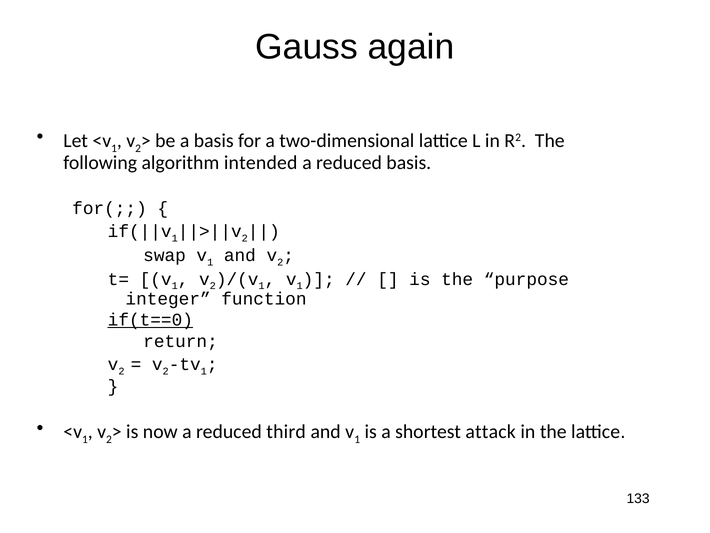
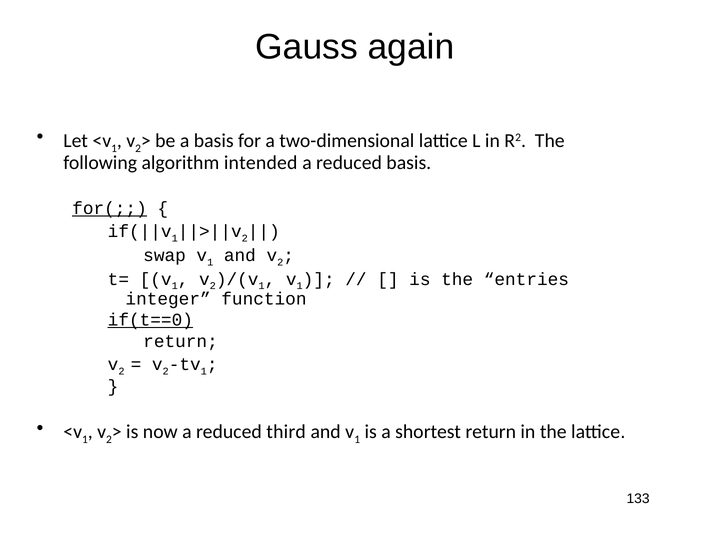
for( underline: none -> present
purpose: purpose -> entries
shortest attack: attack -> return
